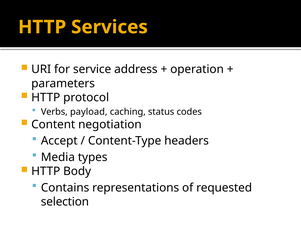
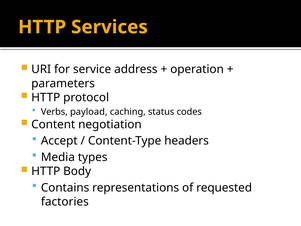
selection: selection -> factories
